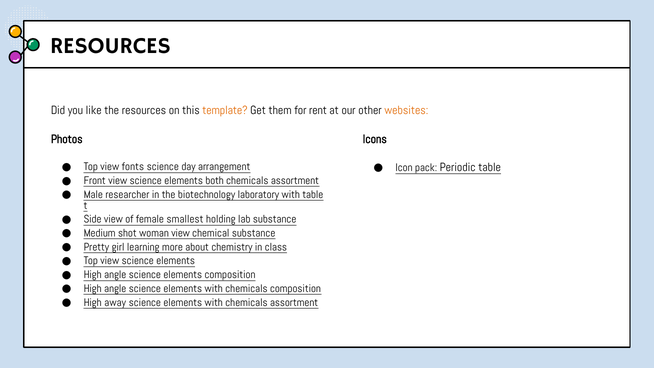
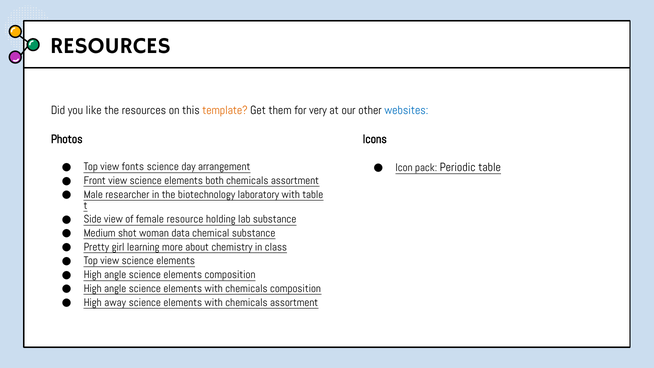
rent: rent -> very
websites colour: orange -> blue
smallest: smallest -> resource
woman view: view -> data
